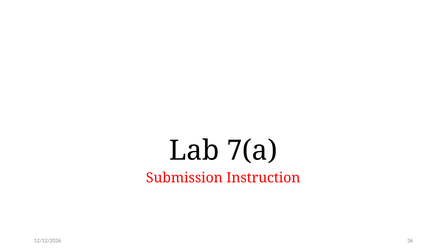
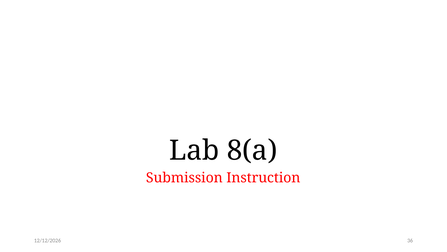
7(a: 7(a -> 8(a
